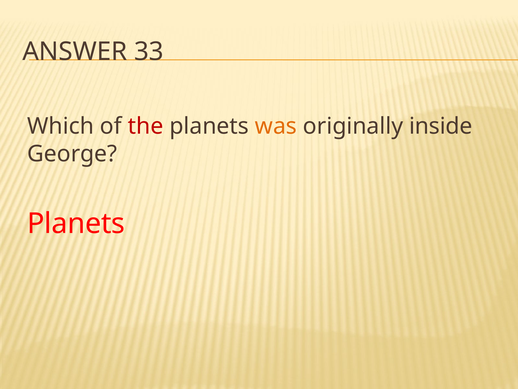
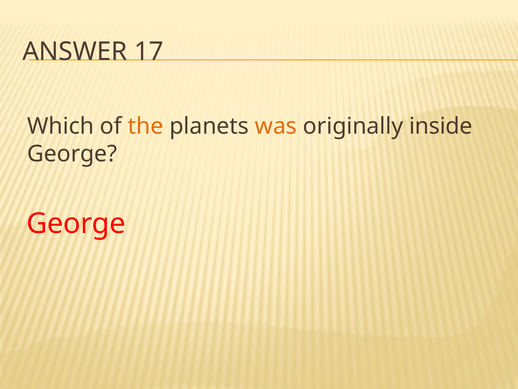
33: 33 -> 17
the colour: red -> orange
Planets at (76, 223): Planets -> George
